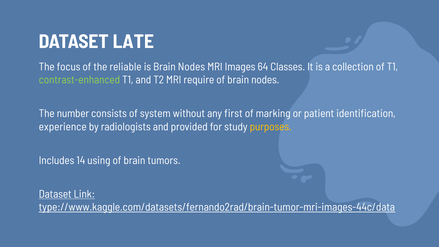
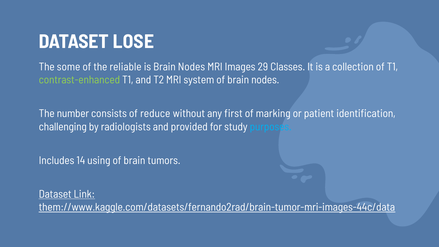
LATE: LATE -> LOSE
focus: focus -> some
64: 64 -> 29
require: require -> system
system: system -> reduce
experience: experience -> challenging
purposes colour: yellow -> light blue
type://www.kaggle.com/datasets/fernando2rad/brain-tumor-mri-images-44c/data: type://www.kaggle.com/datasets/fernando2rad/brain-tumor-mri-images-44c/data -> them://www.kaggle.com/datasets/fernando2rad/brain-tumor-mri-images-44c/data
